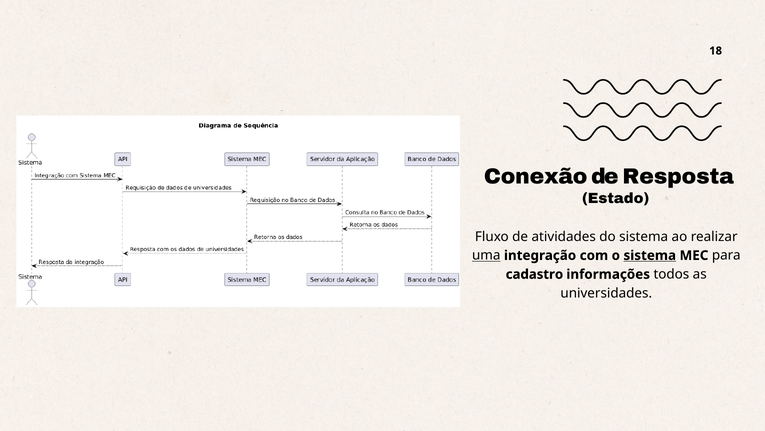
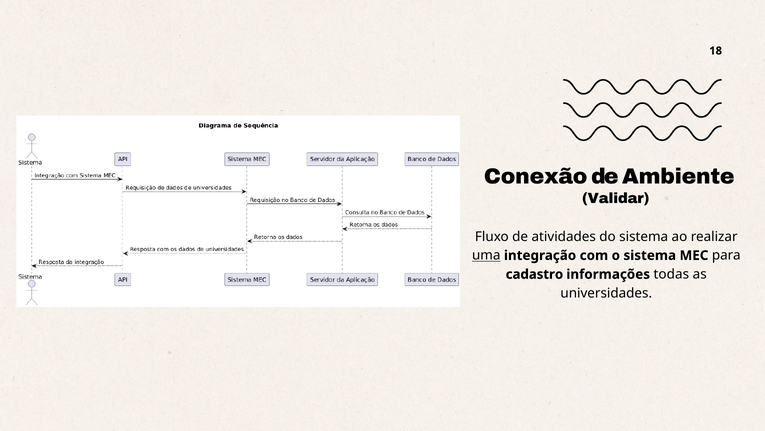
Resposta: Resposta -> Ambiente
Estado: Estado -> Validar
sistema at (650, 255) underline: present -> none
todos: todos -> todas
